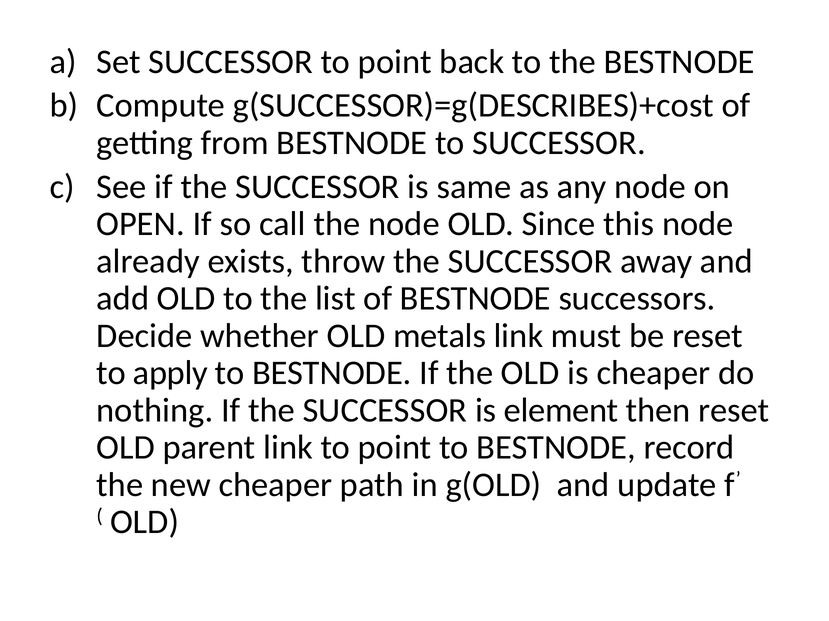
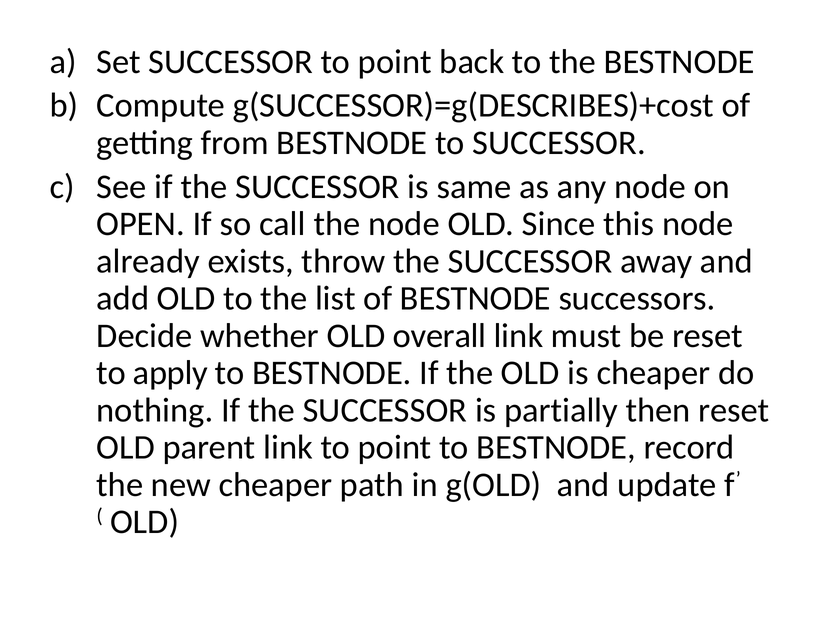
metals: metals -> overall
element: element -> partially
